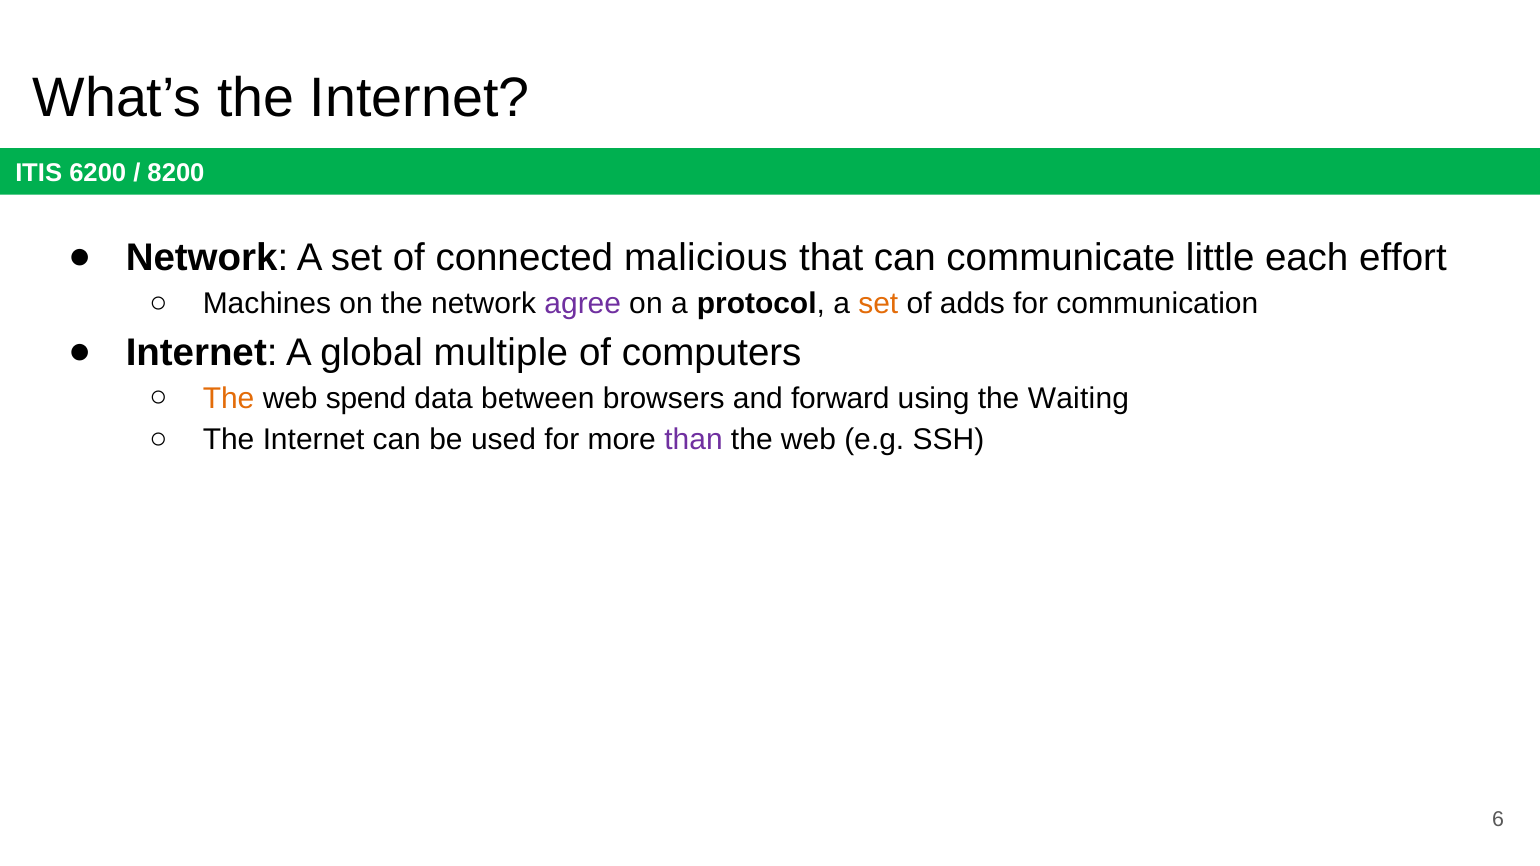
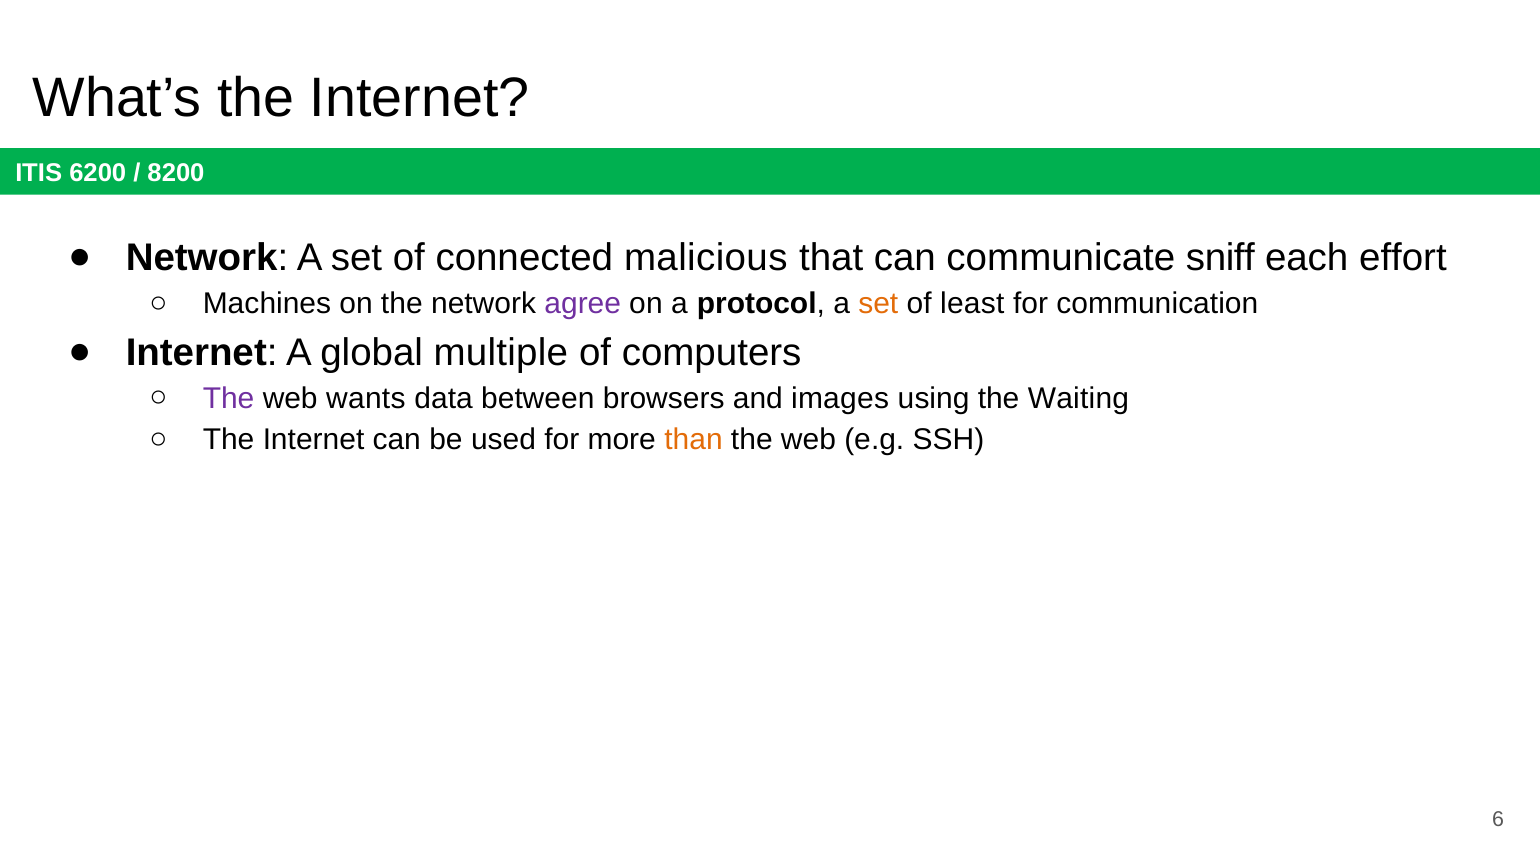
little: little -> sniff
adds: adds -> least
The at (229, 399) colour: orange -> purple
spend: spend -> wants
forward: forward -> images
than colour: purple -> orange
